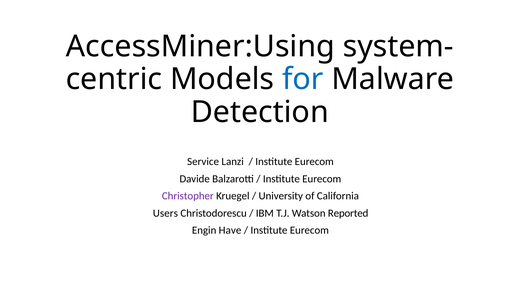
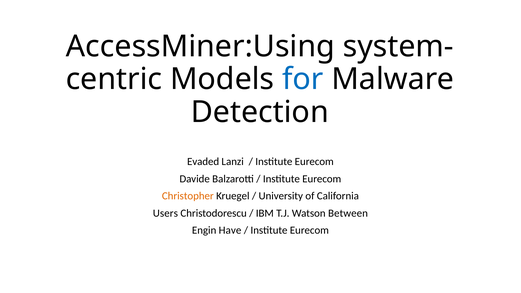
Service: Service -> Evaded
Christopher colour: purple -> orange
Reported: Reported -> Between
